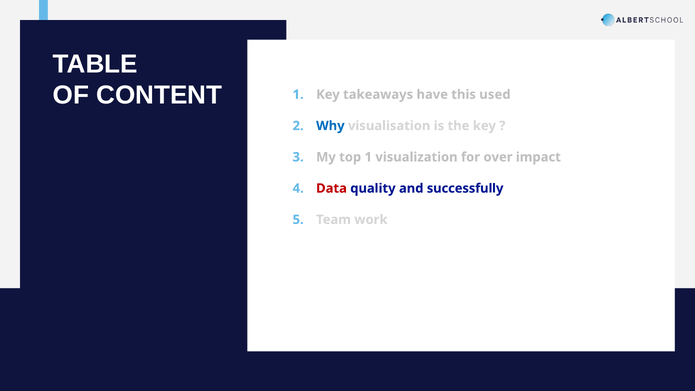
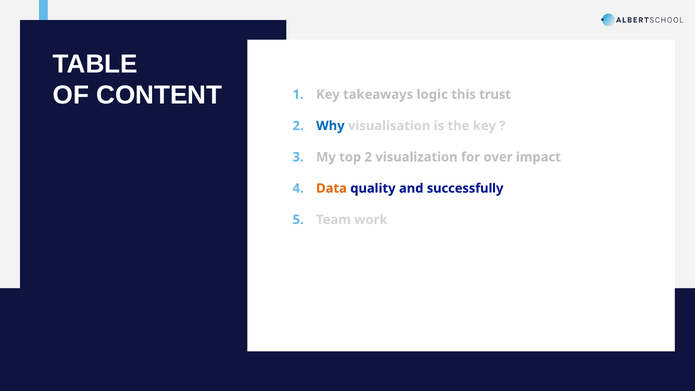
have: have -> logic
used: used -> trust
top 1: 1 -> 2
Data colour: red -> orange
